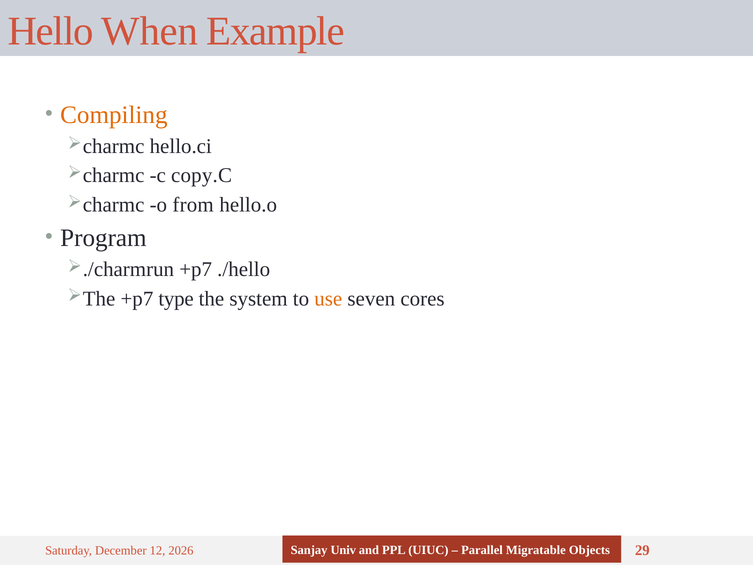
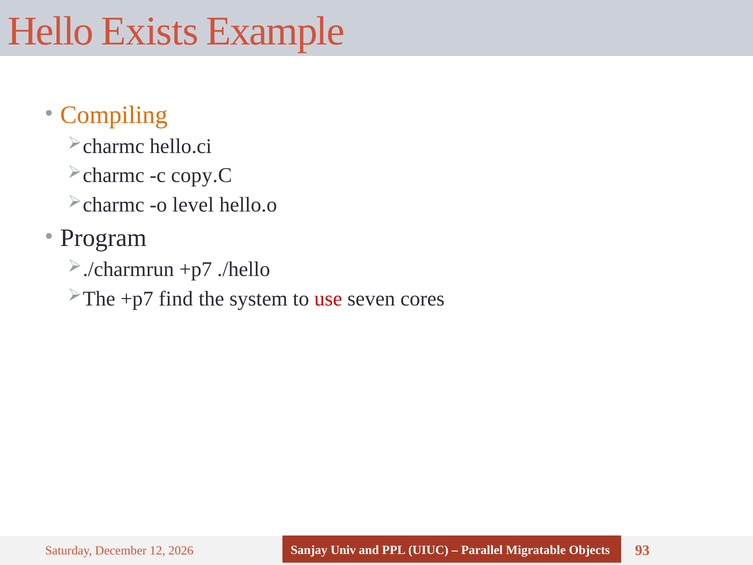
When: When -> Exists
from: from -> level
type: type -> find
use colour: orange -> red
29: 29 -> 93
